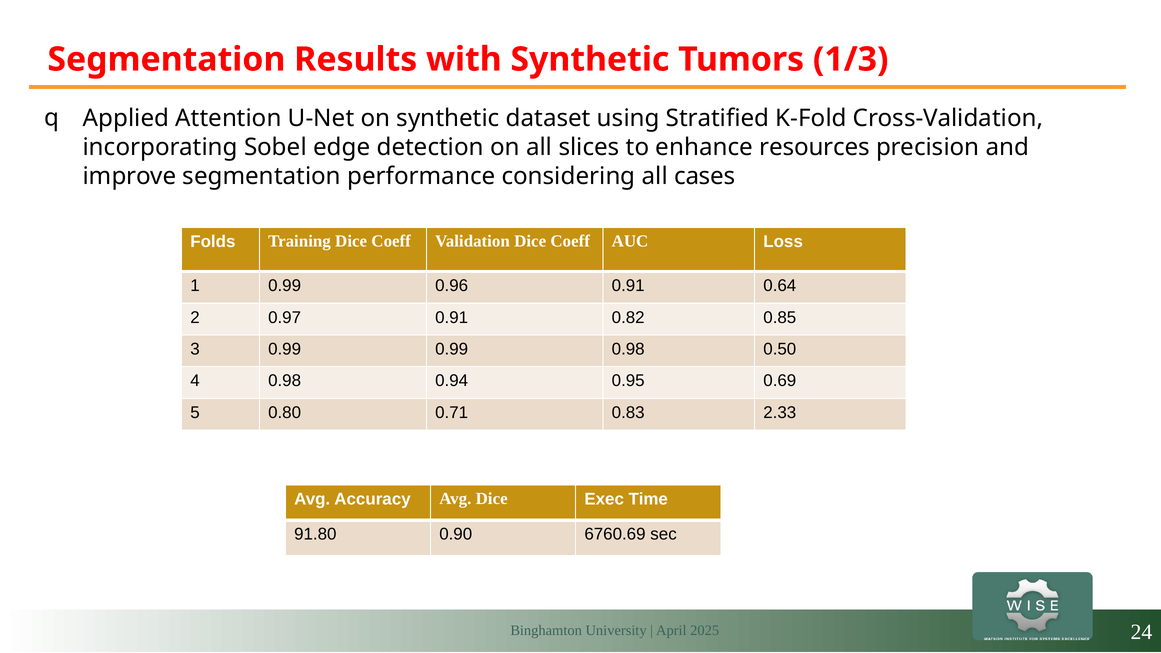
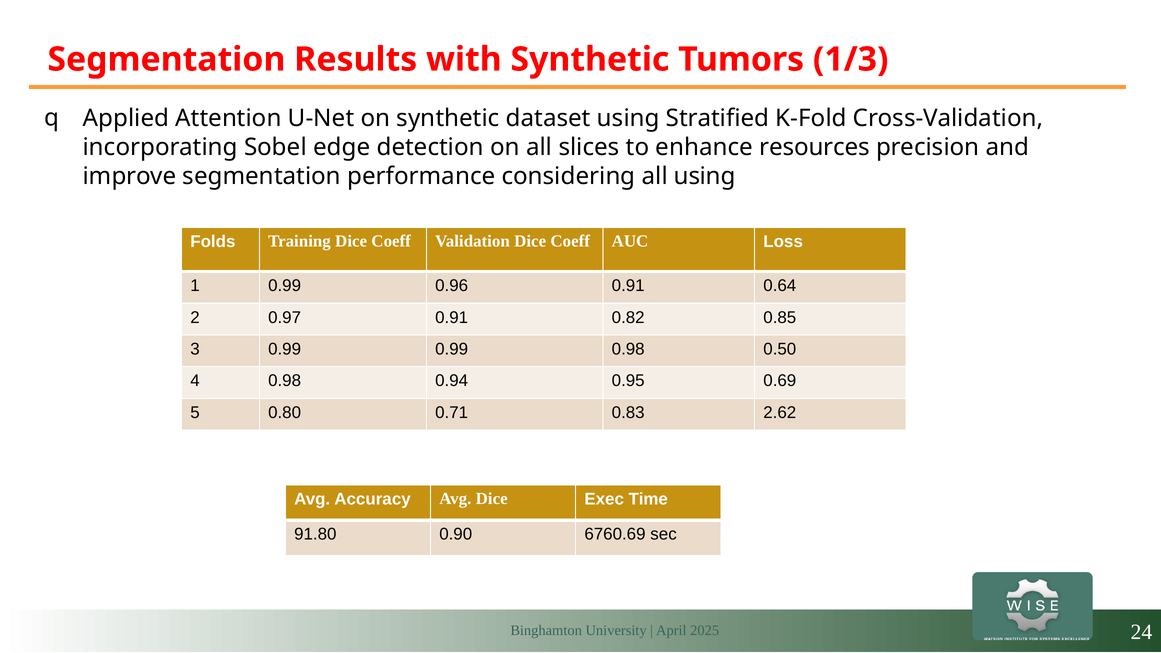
all cases: cases -> using
2.33: 2.33 -> 2.62
